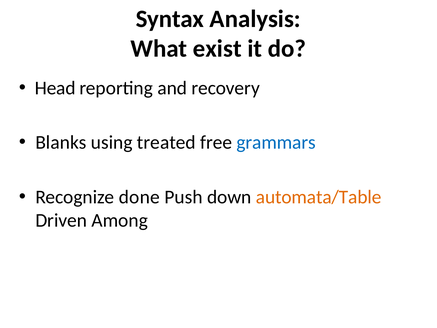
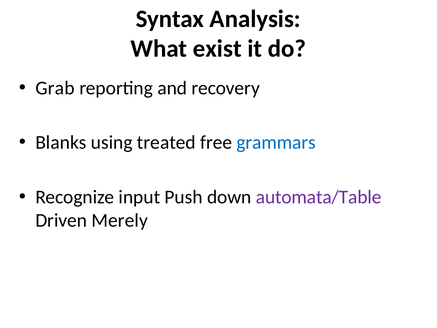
Head: Head -> Grab
done: done -> input
automata/Table colour: orange -> purple
Among: Among -> Merely
